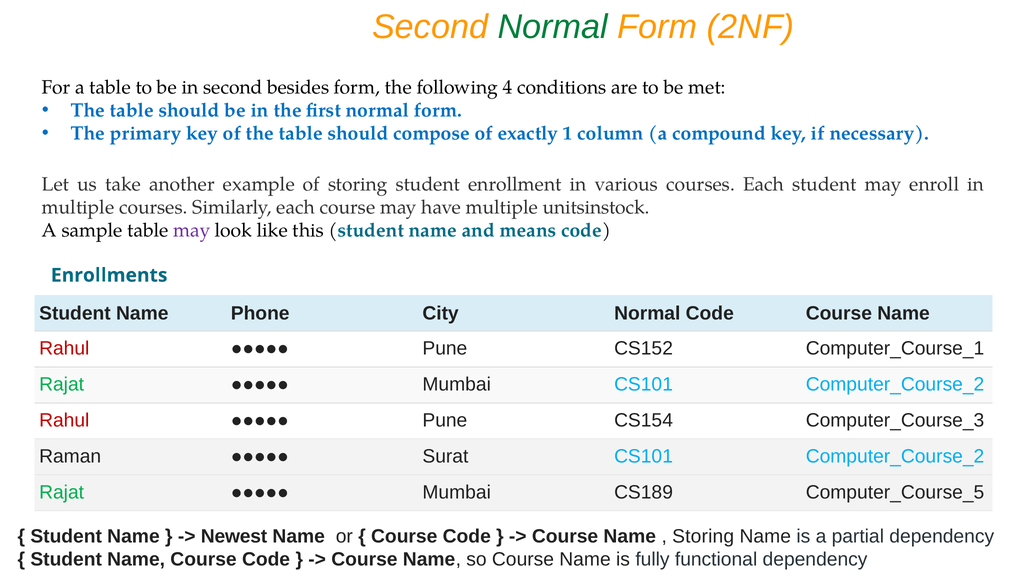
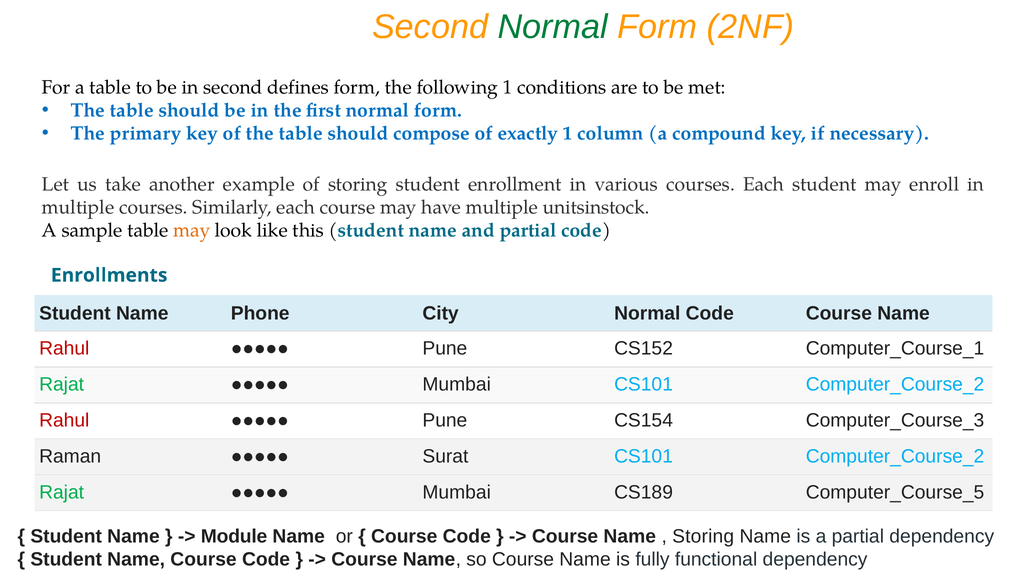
besides: besides -> defines
following 4: 4 -> 1
may at (192, 230) colour: purple -> orange
and means: means -> partial
Newest: Newest -> Module
